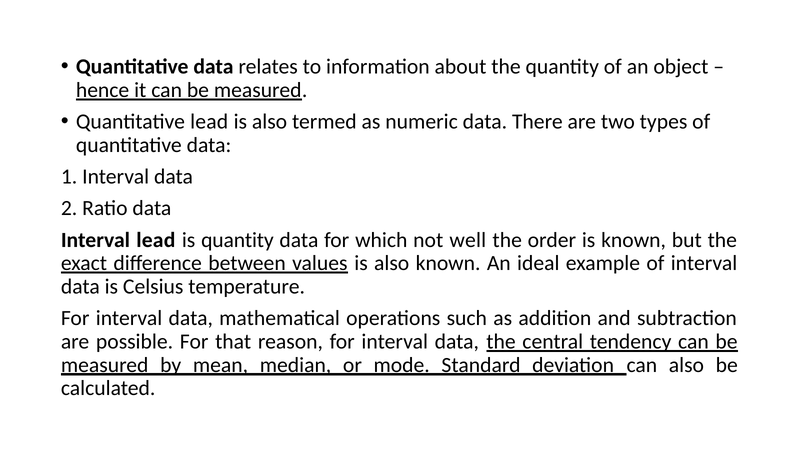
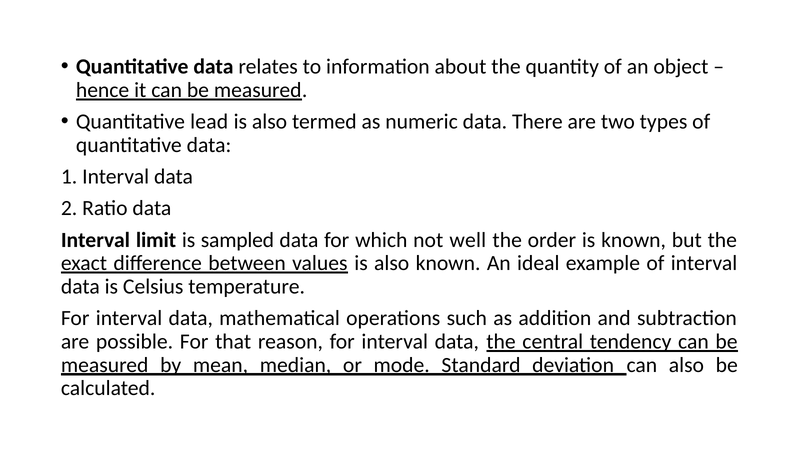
Interval lead: lead -> limit
is quantity: quantity -> sampled
